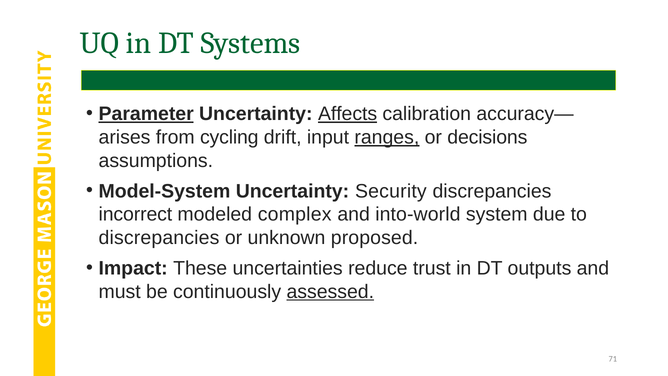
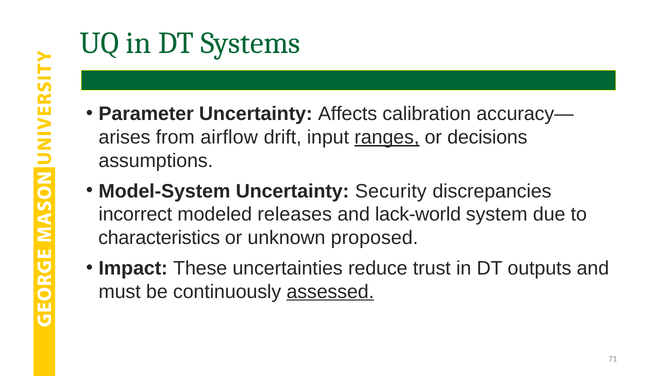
Parameter underline: present -> none
Affects underline: present -> none
cycling: cycling -> airflow
complex: complex -> releases
into-world: into-world -> lack-world
discrepancies at (159, 238): discrepancies -> characteristics
